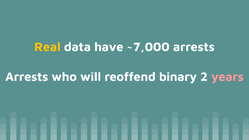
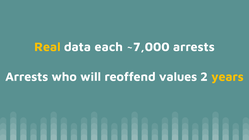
have: have -> each
binary: binary -> values
years colour: pink -> yellow
